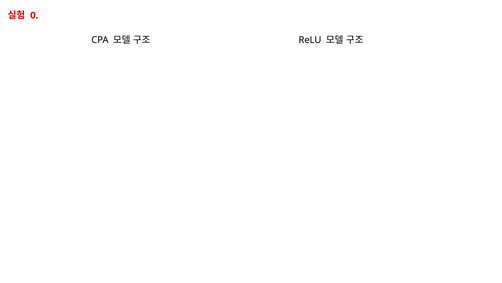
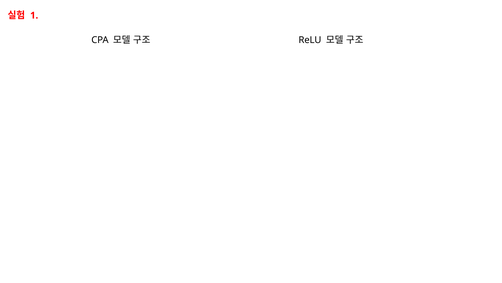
0: 0 -> 1
